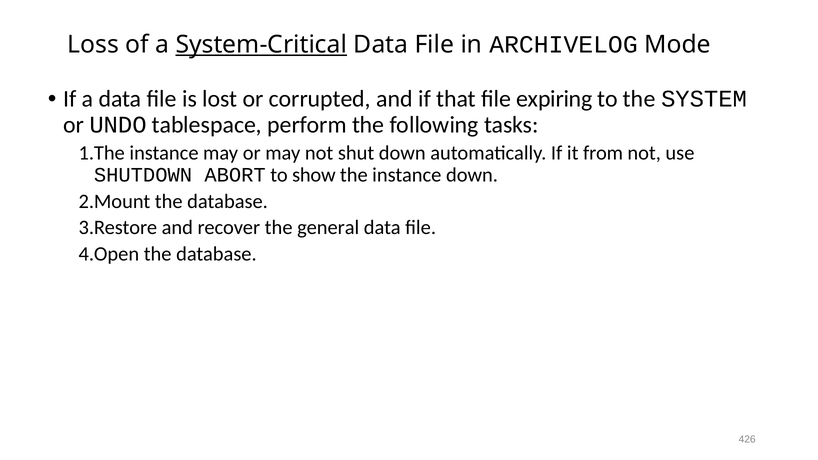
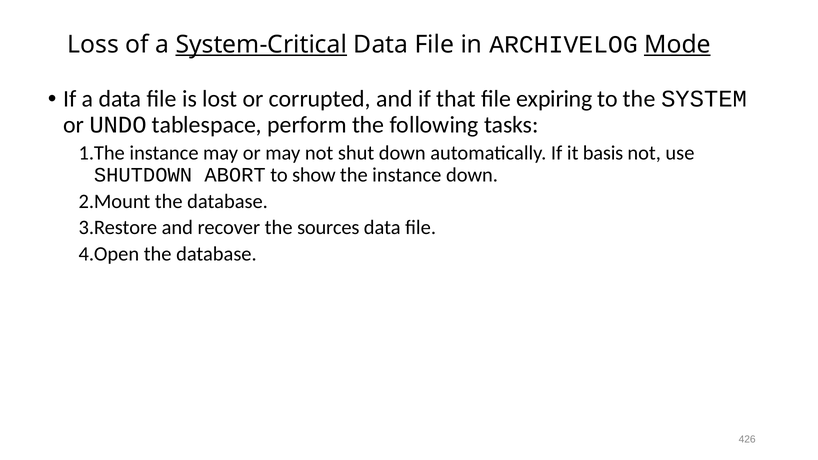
Mode underline: none -> present
from: from -> basis
general: general -> sources
